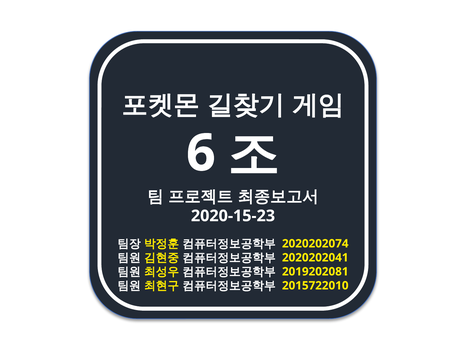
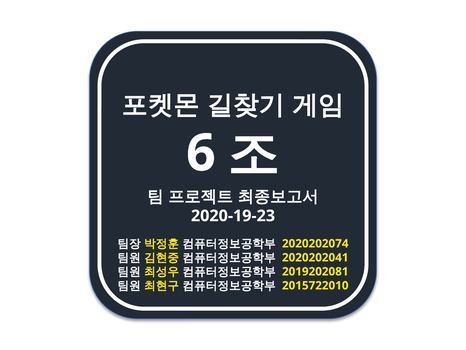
2020-15-23: 2020-15-23 -> 2020-19-23
